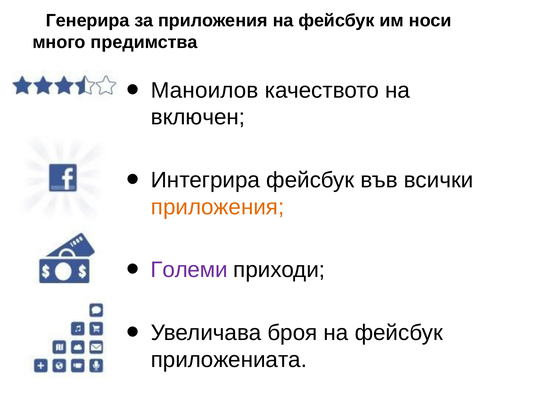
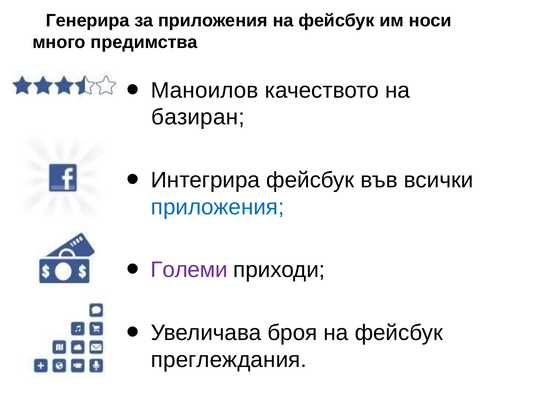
включен: включен -> базиран
приложения at (218, 207) colour: orange -> blue
приложениата: приложениата -> преглеждания
